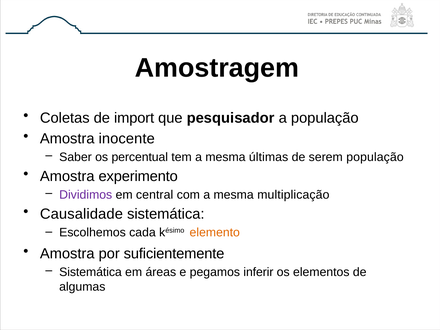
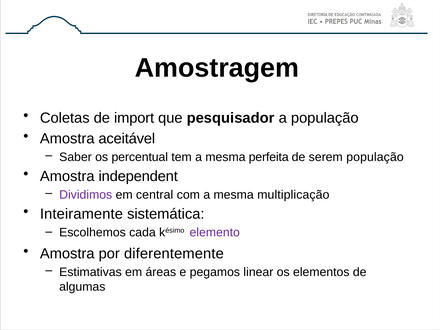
inocente: inocente -> aceitável
últimas: últimas -> perfeita
experimento: experimento -> independent
Causalidade: Causalidade -> Inteiramente
elemento colour: orange -> purple
suficientemente: suficientemente -> diferentemente
Sistemática at (90, 272): Sistemática -> Estimativas
inferir: inferir -> linear
